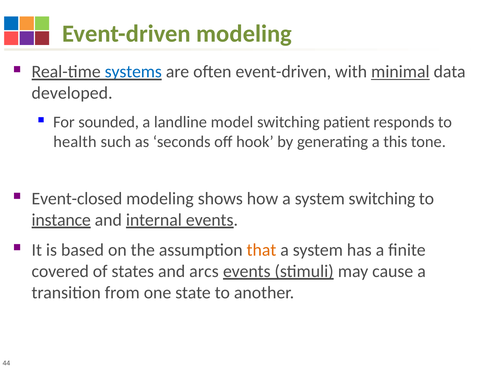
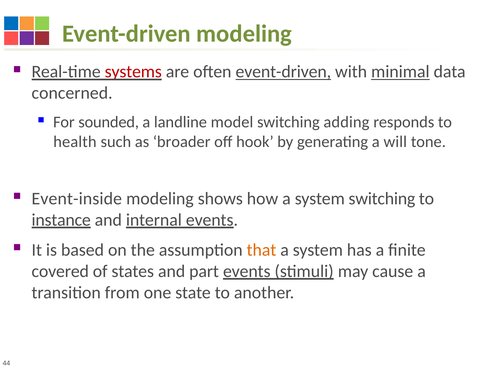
systems colour: blue -> red
event-driven at (283, 72) underline: none -> present
developed: developed -> concerned
patient: patient -> adding
seconds: seconds -> broader
this: this -> will
Event-closed: Event-closed -> Event-inside
arcs: arcs -> part
